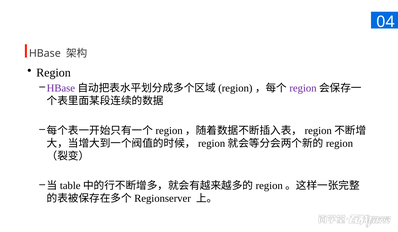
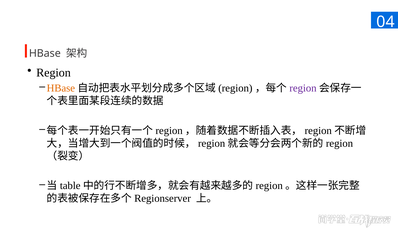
HBase at (61, 88) colour: purple -> orange
